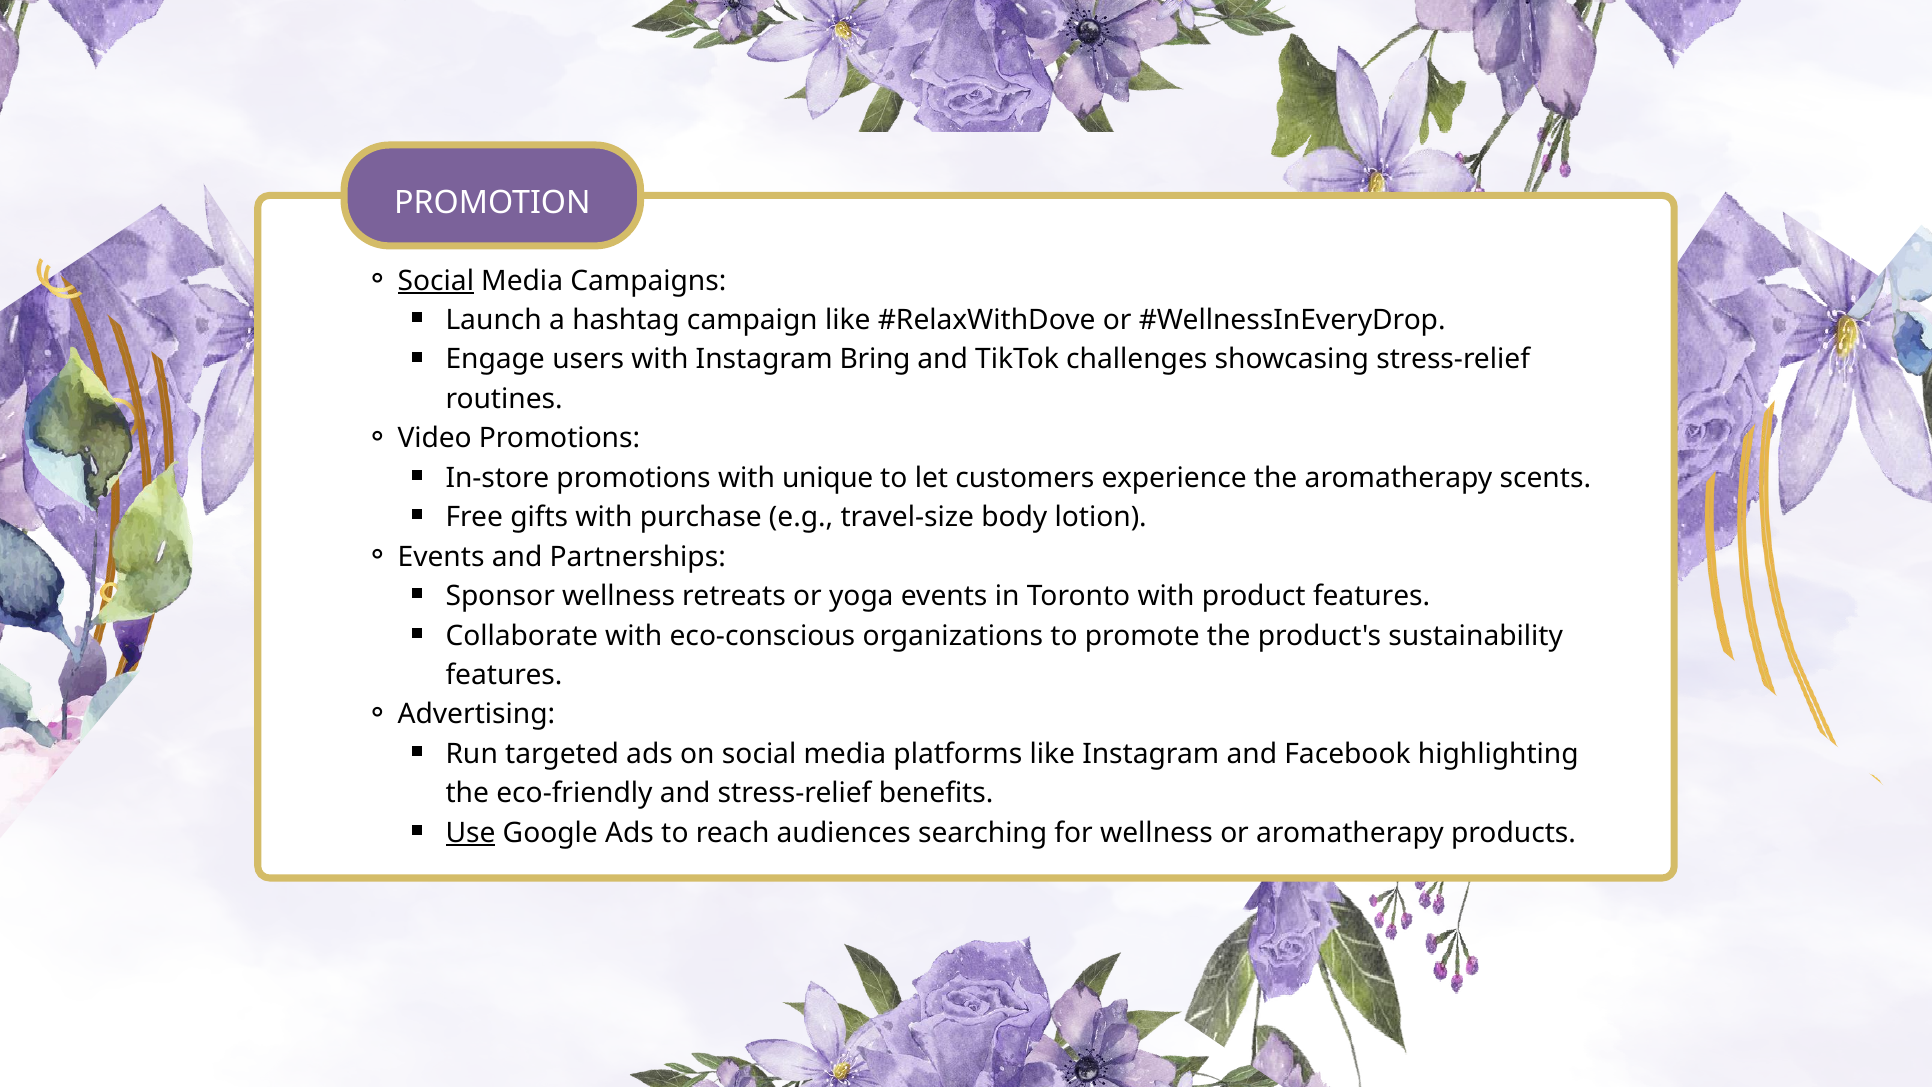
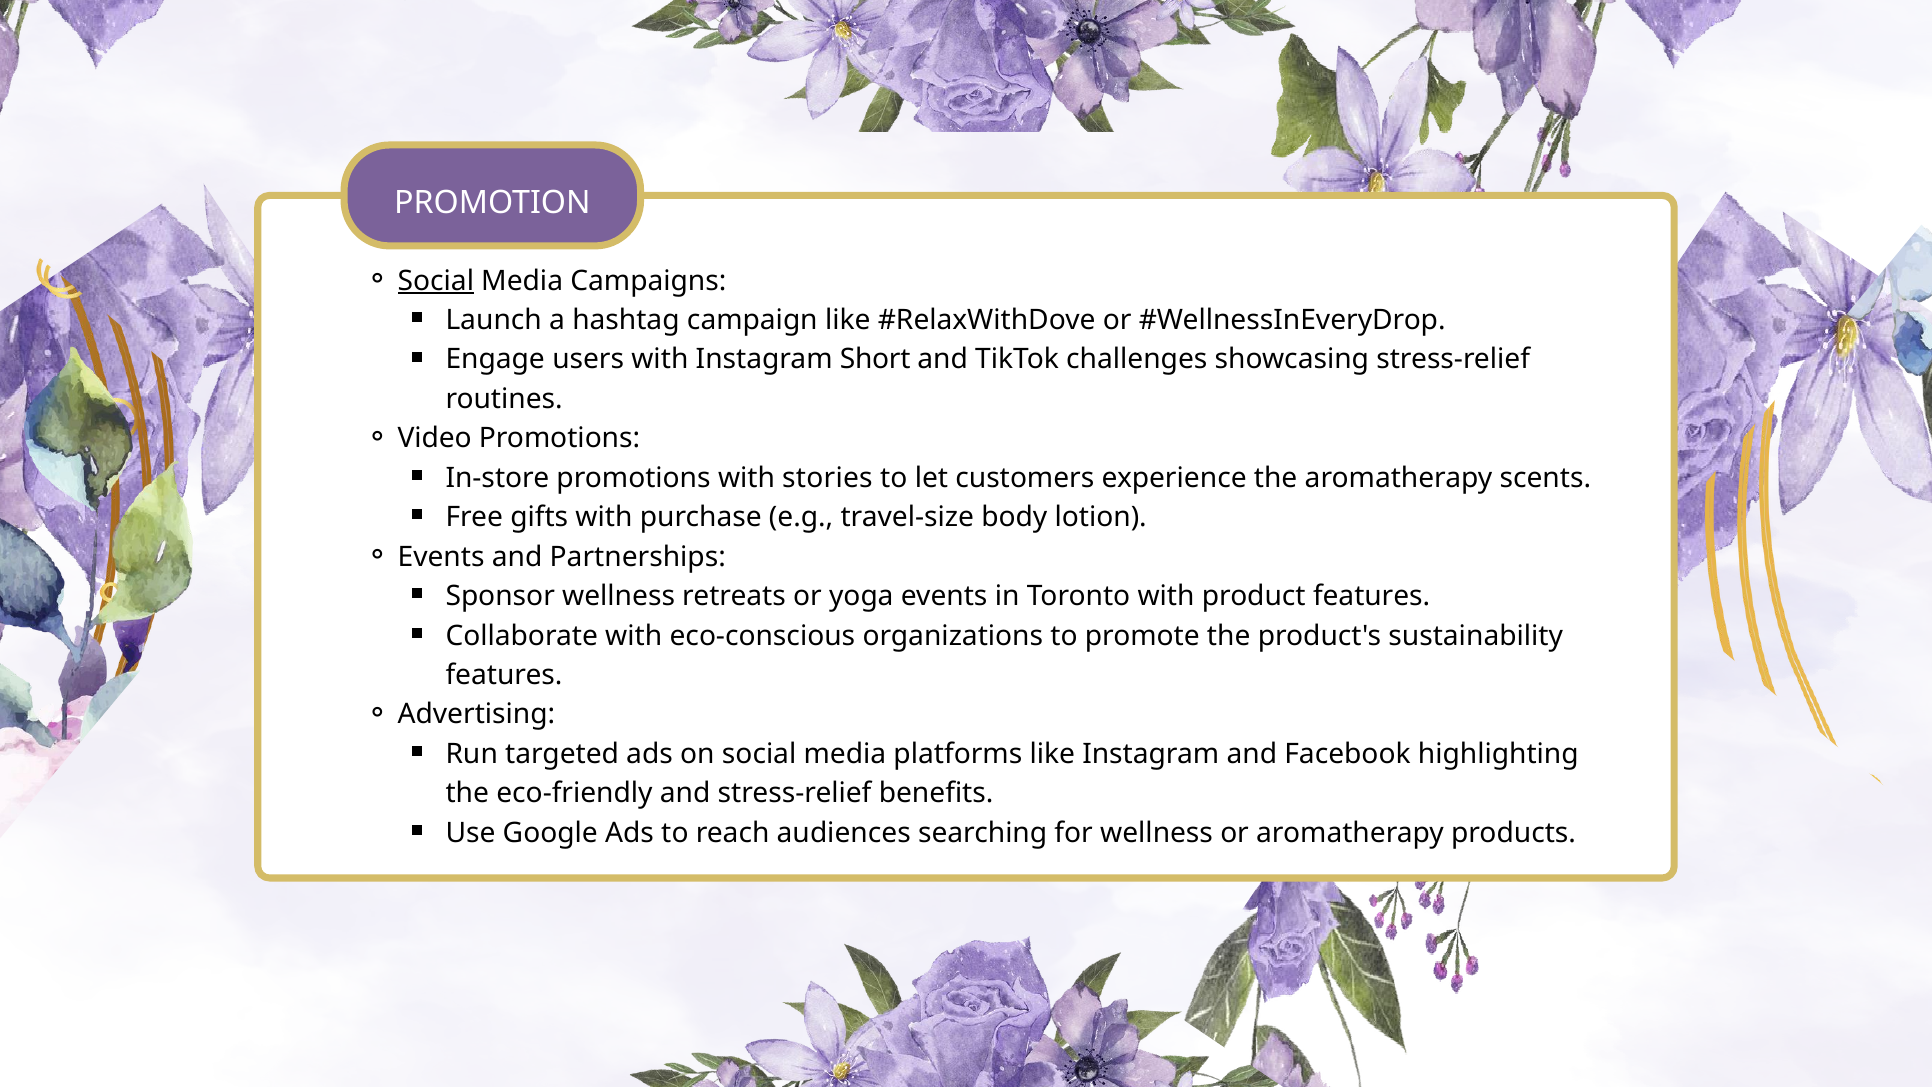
Bring: Bring -> Short
unique: unique -> stories
Use underline: present -> none
